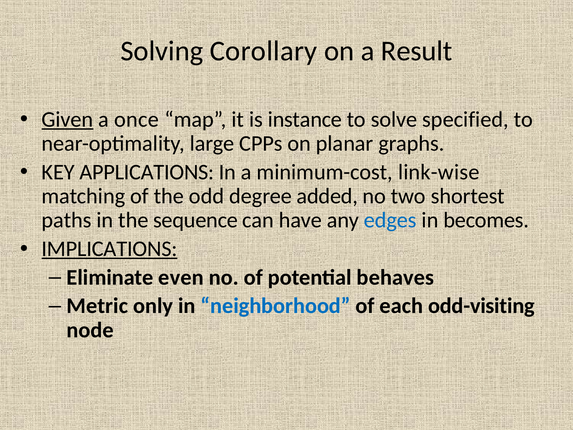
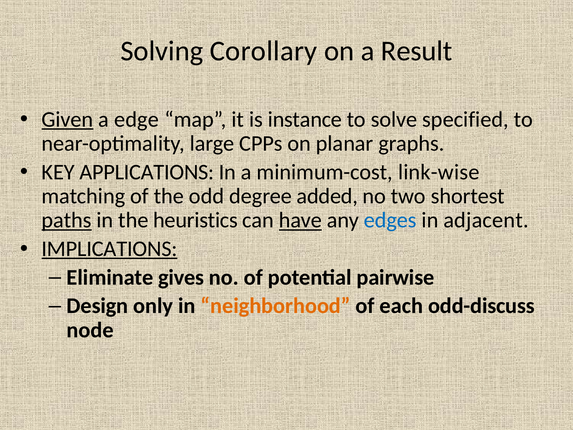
once: once -> edge
paths underline: none -> present
sequence: sequence -> heuristics
have underline: none -> present
becomes: becomes -> adjacent
even: even -> gives
behaves: behaves -> pairwise
Metric: Metric -> Design
neighborhood colour: blue -> orange
odd-visiting: odd-visiting -> odd-discuss
